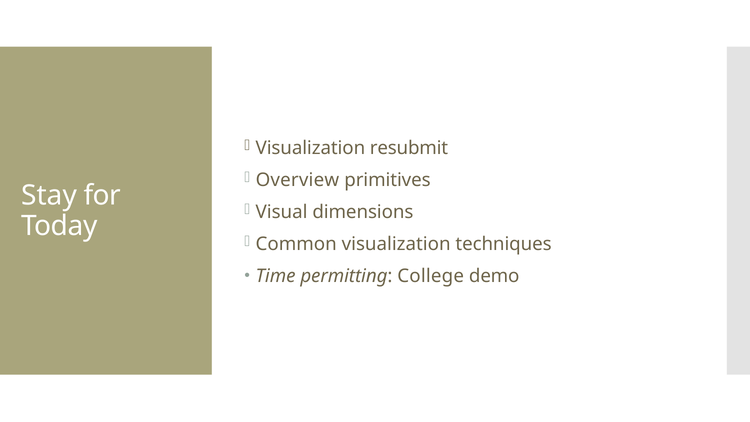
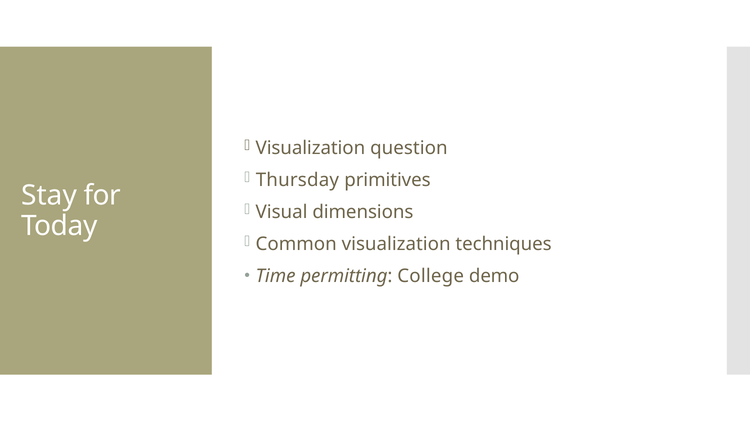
resubmit: resubmit -> question
Overview: Overview -> Thursday
